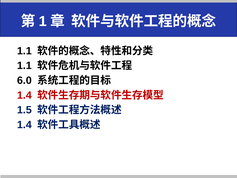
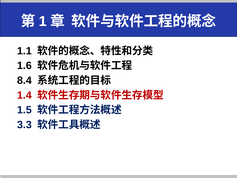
1.1 at (24, 66): 1.1 -> 1.6
6.0: 6.0 -> 8.4
1.4 at (24, 125): 1.4 -> 3.3
